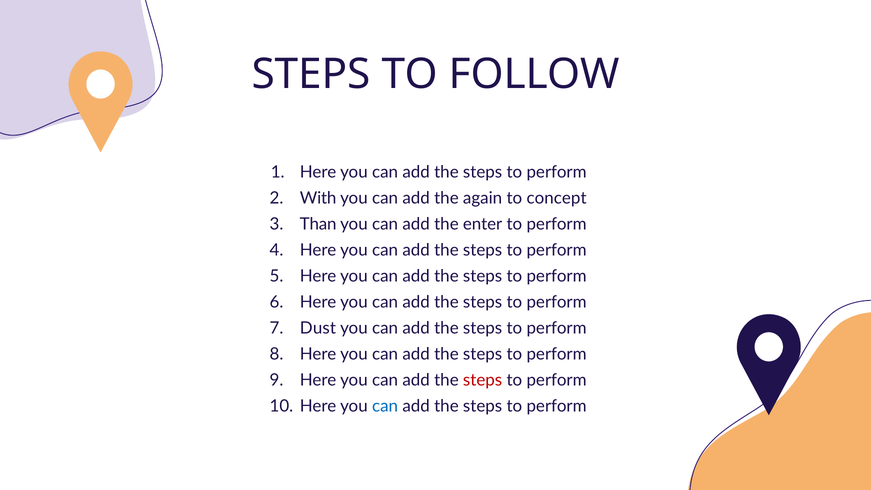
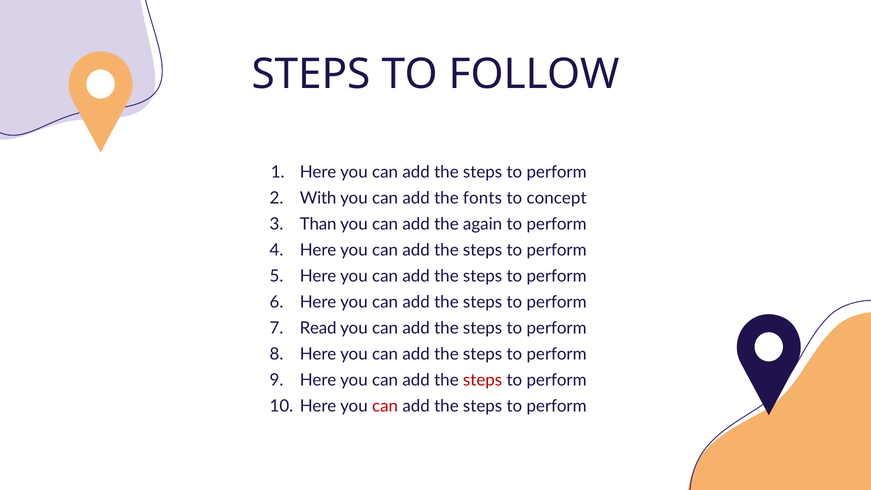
again: again -> fonts
enter: enter -> again
Dust: Dust -> Read
can at (385, 406) colour: blue -> red
